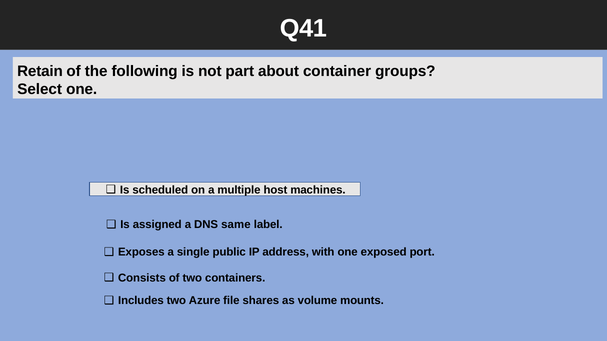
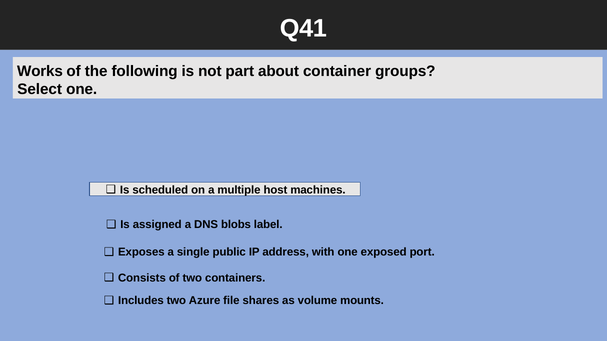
Retain: Retain -> Works
same: same -> blobs
